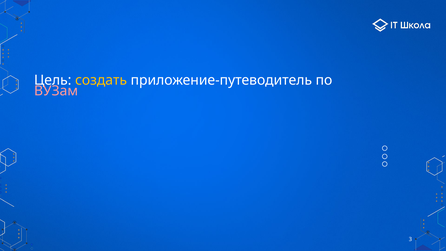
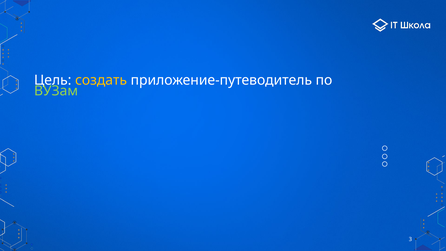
ВУЗам colour: pink -> light green
